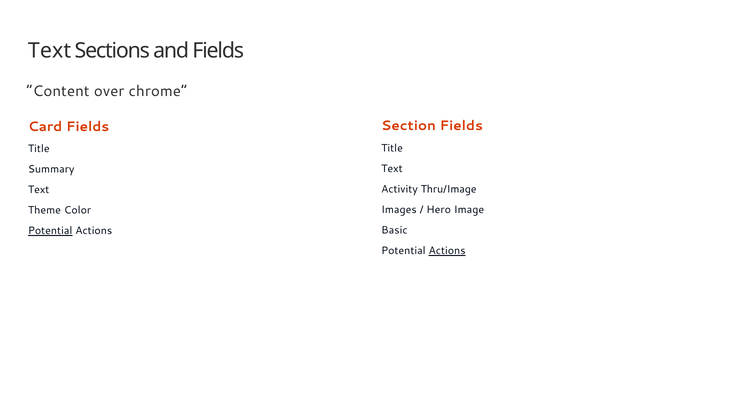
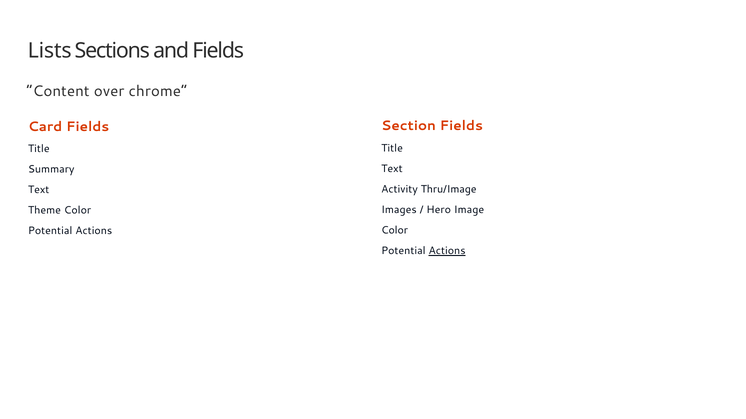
Text at (50, 51): Text -> Lists
Basic at (394, 231): Basic -> Color
Potential at (50, 231) underline: present -> none
